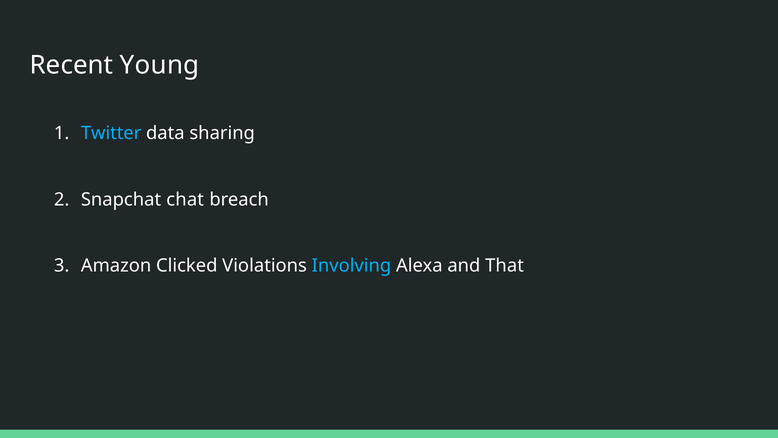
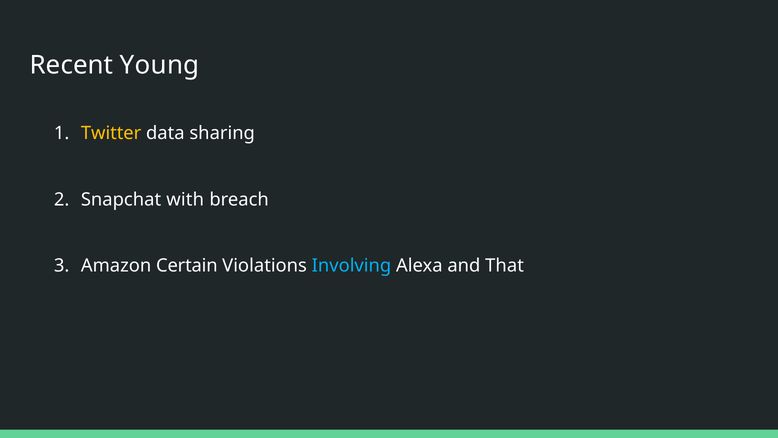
Twitter colour: light blue -> yellow
chat: chat -> with
Clicked: Clicked -> Certain
